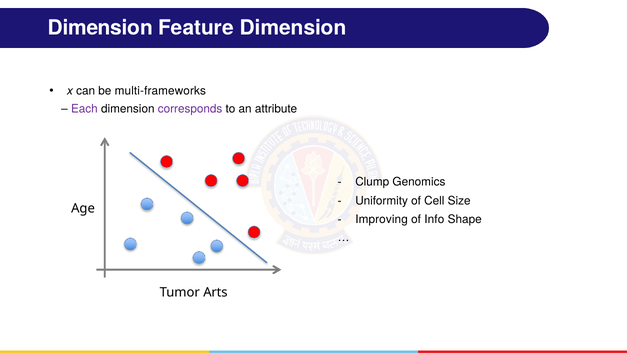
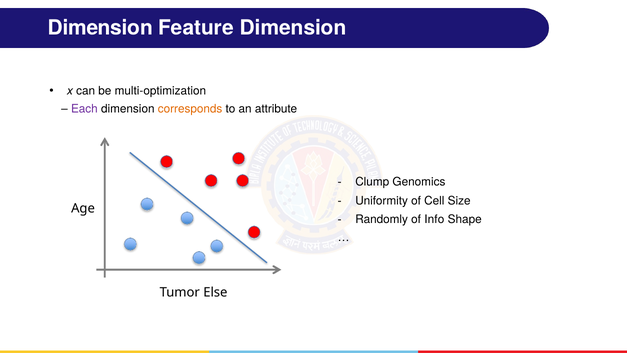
multi-frameworks: multi-frameworks -> multi-optimization
corresponds colour: purple -> orange
Improving: Improving -> Randomly
Arts: Arts -> Else
